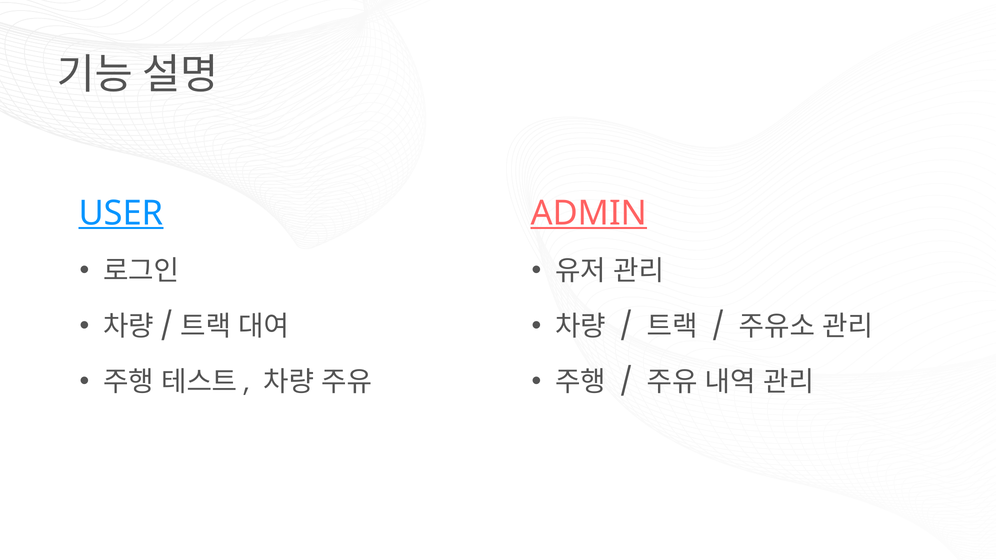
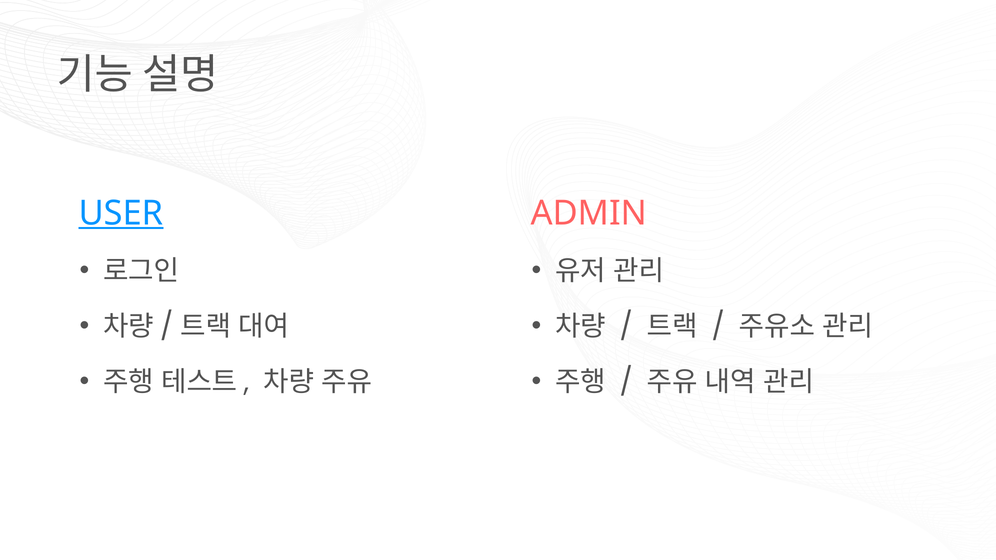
ADMIN underline: present -> none
